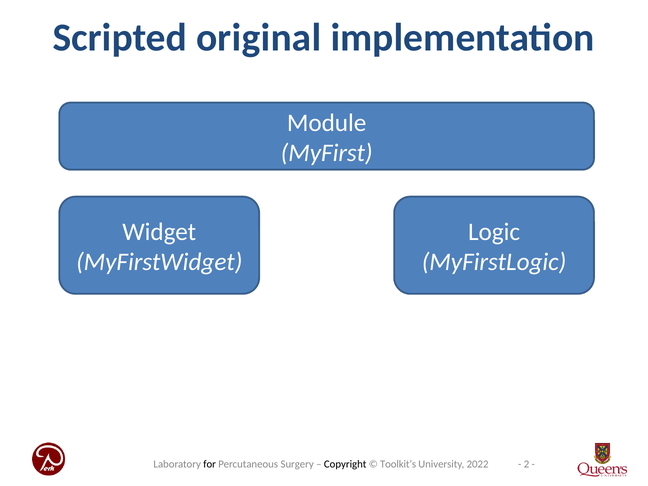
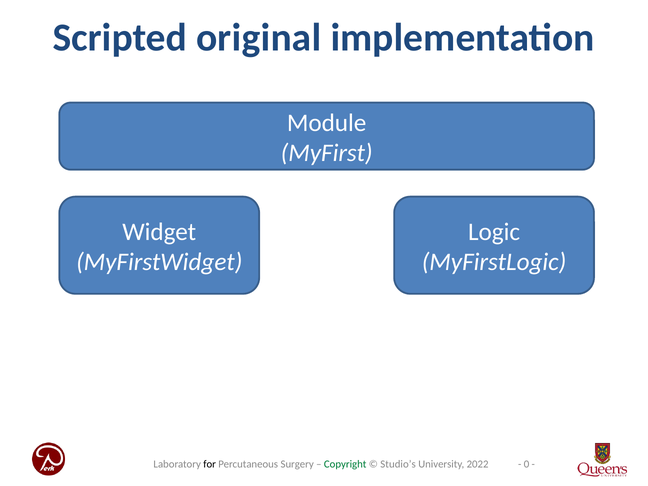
2: 2 -> 0
Copyright colour: black -> green
Toolkit’s: Toolkit’s -> Studio’s
